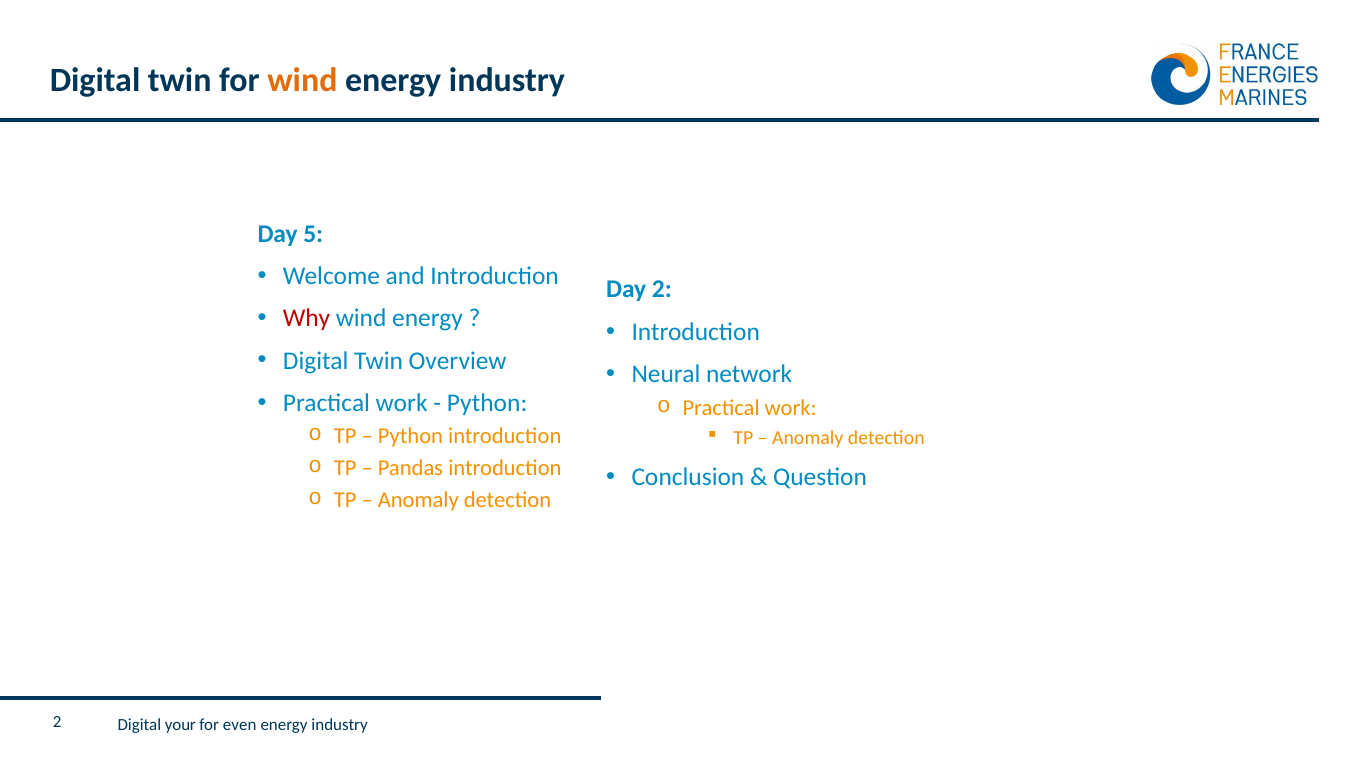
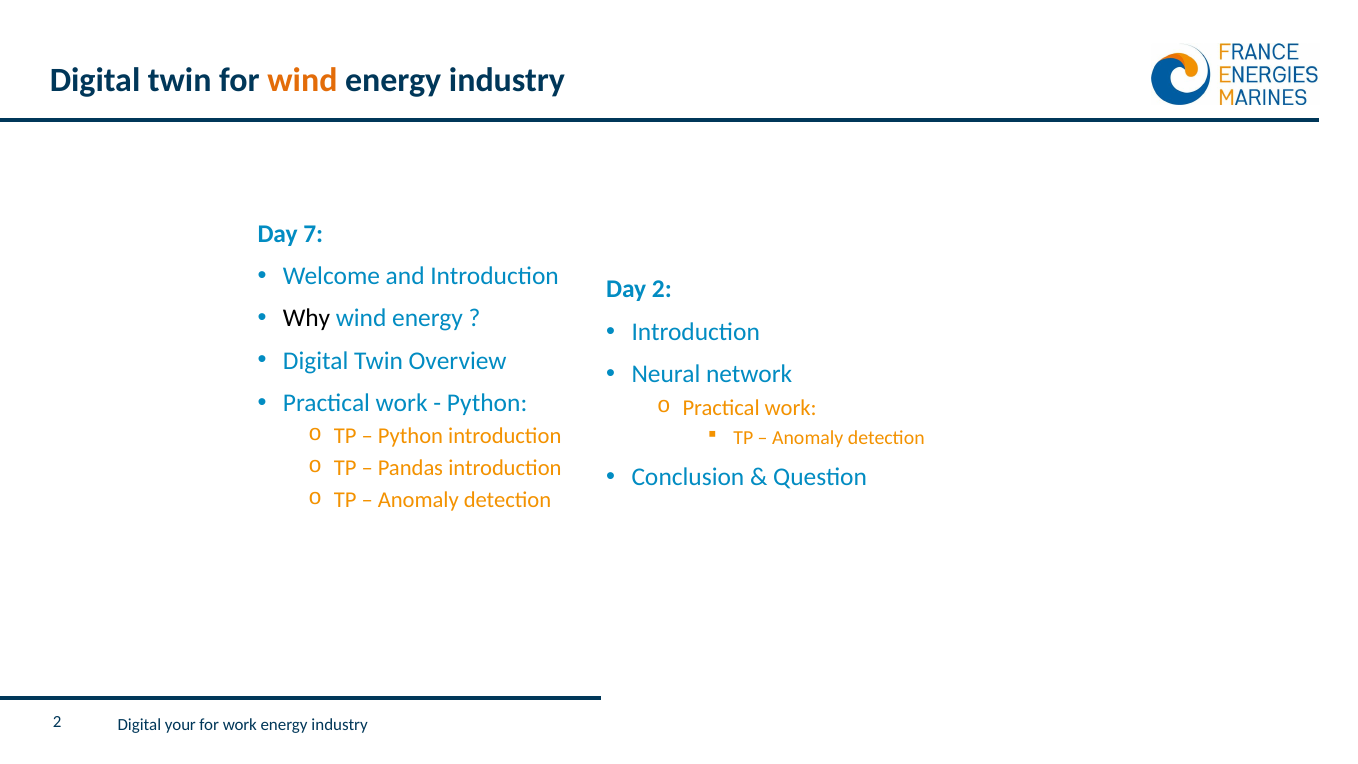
5: 5 -> 7
Why colour: red -> black
for even: even -> work
